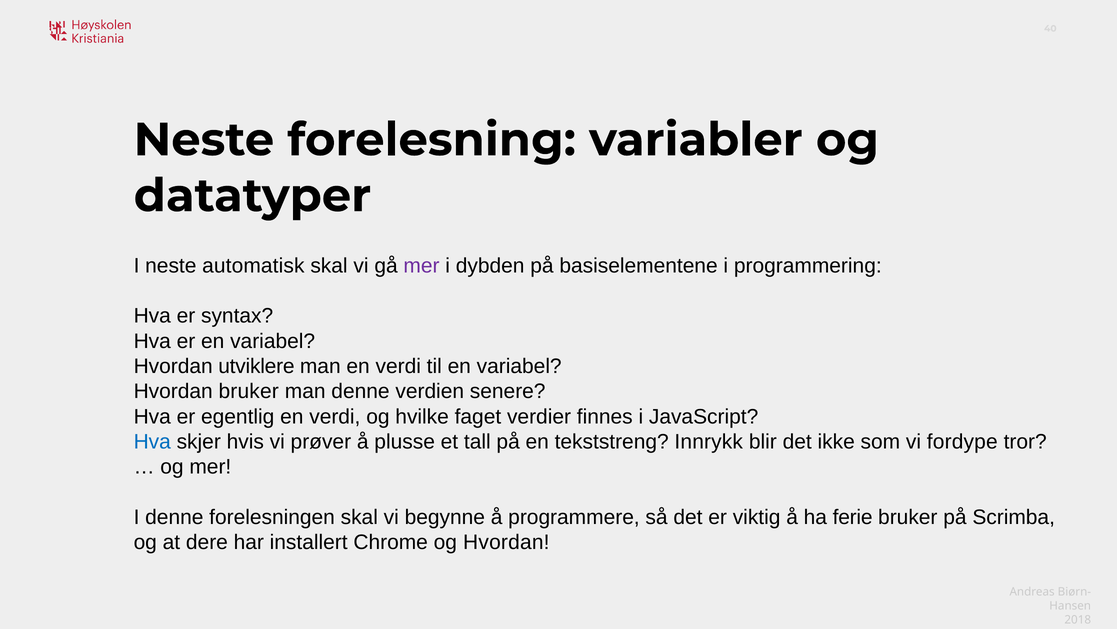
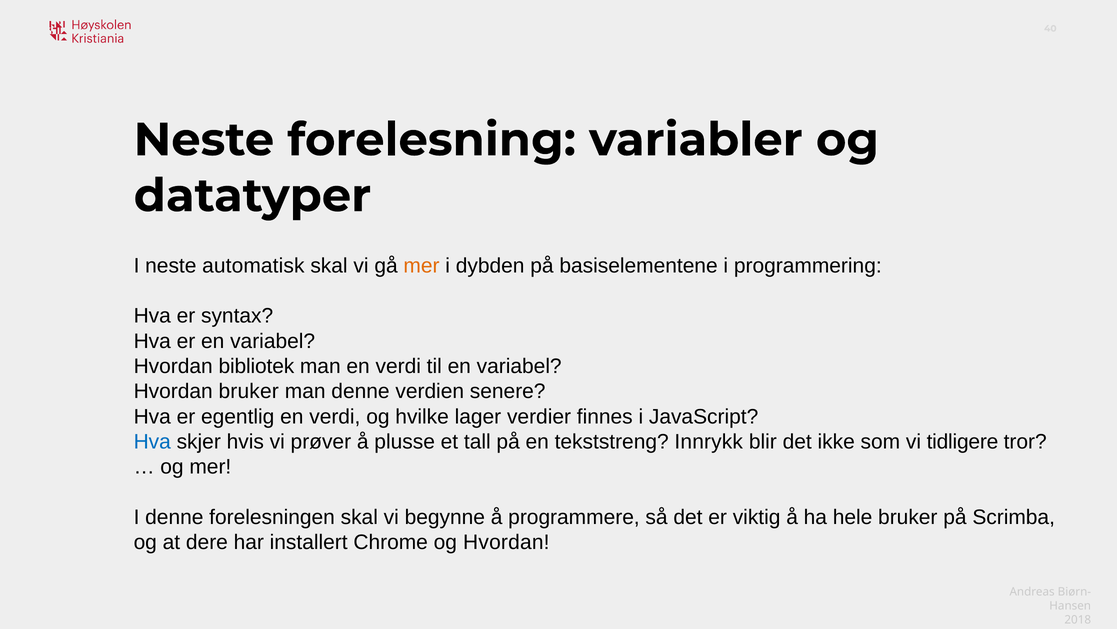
mer at (422, 265) colour: purple -> orange
utviklere: utviklere -> bibliotek
faget: faget -> lager
fordype: fordype -> tidligere
ferie: ferie -> hele
